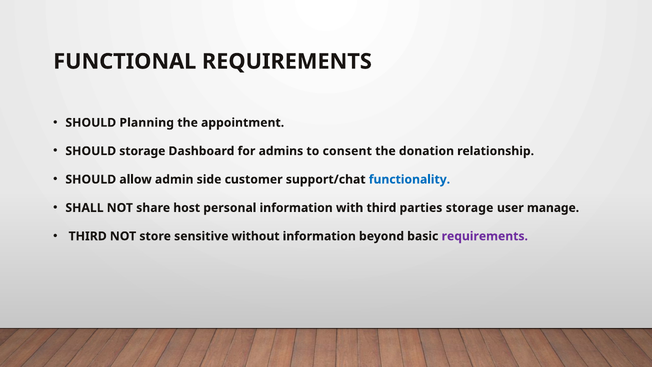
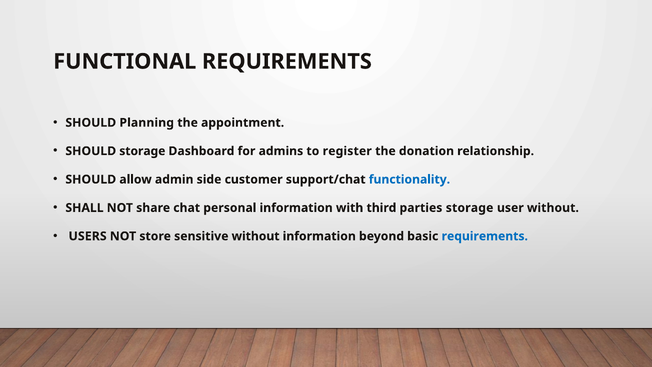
consent: consent -> register
host: host -> chat
user manage: manage -> without
THIRD at (88, 236): THIRD -> USERS
requirements at (485, 236) colour: purple -> blue
